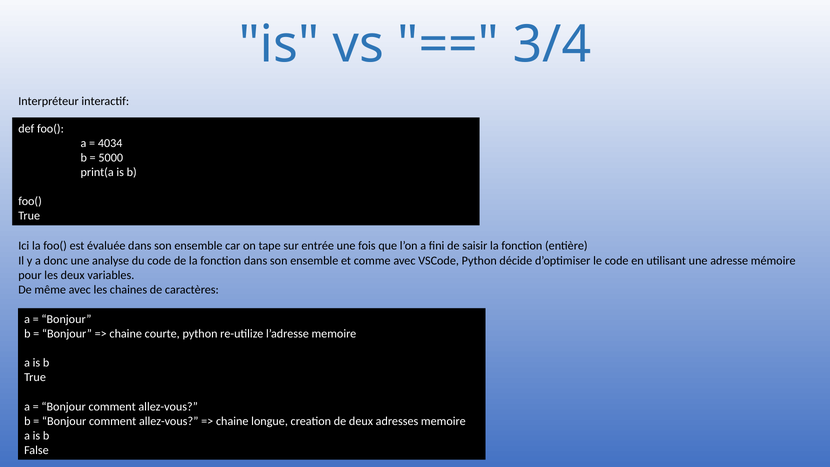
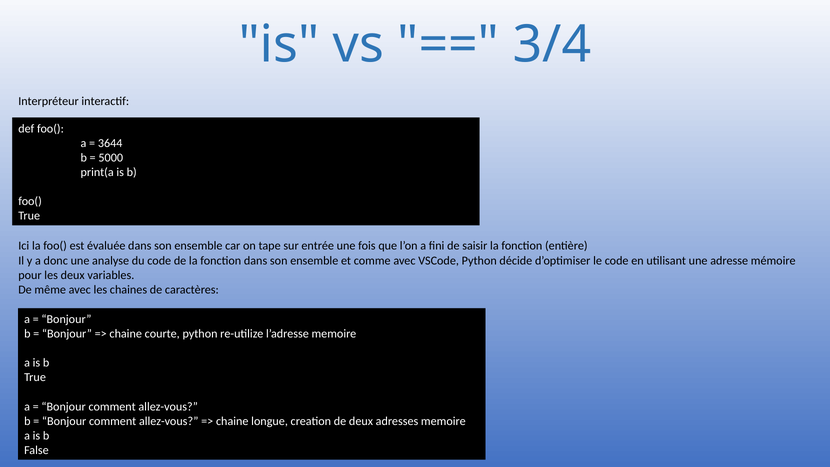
4034: 4034 -> 3644
